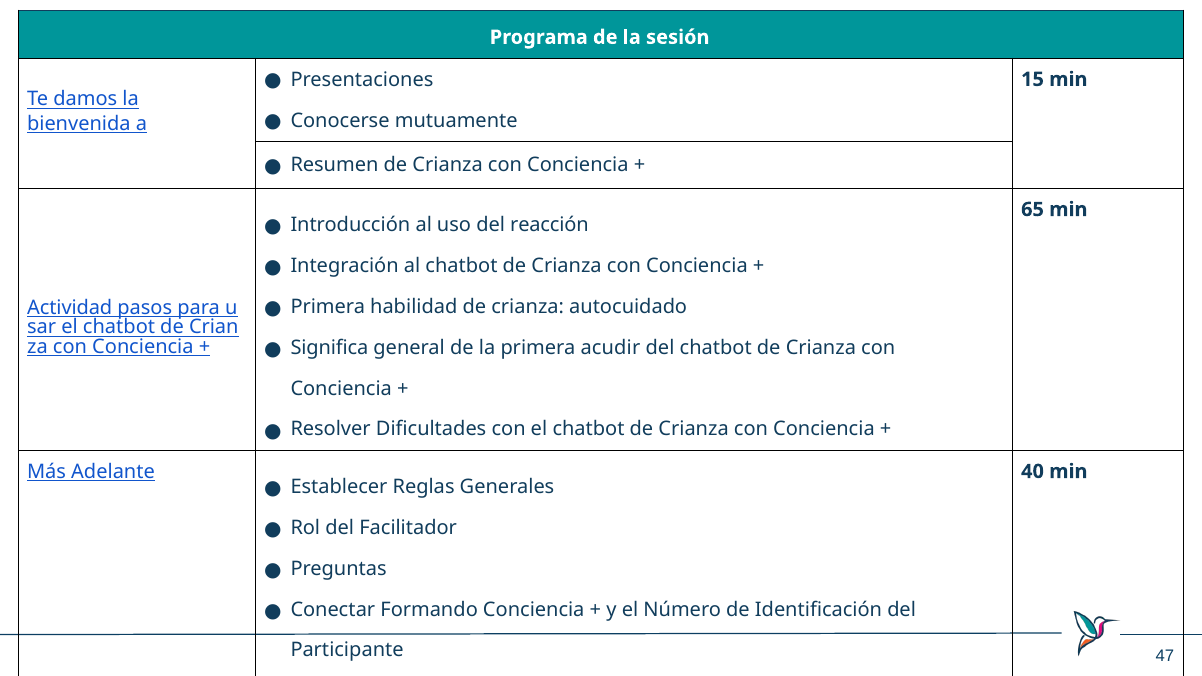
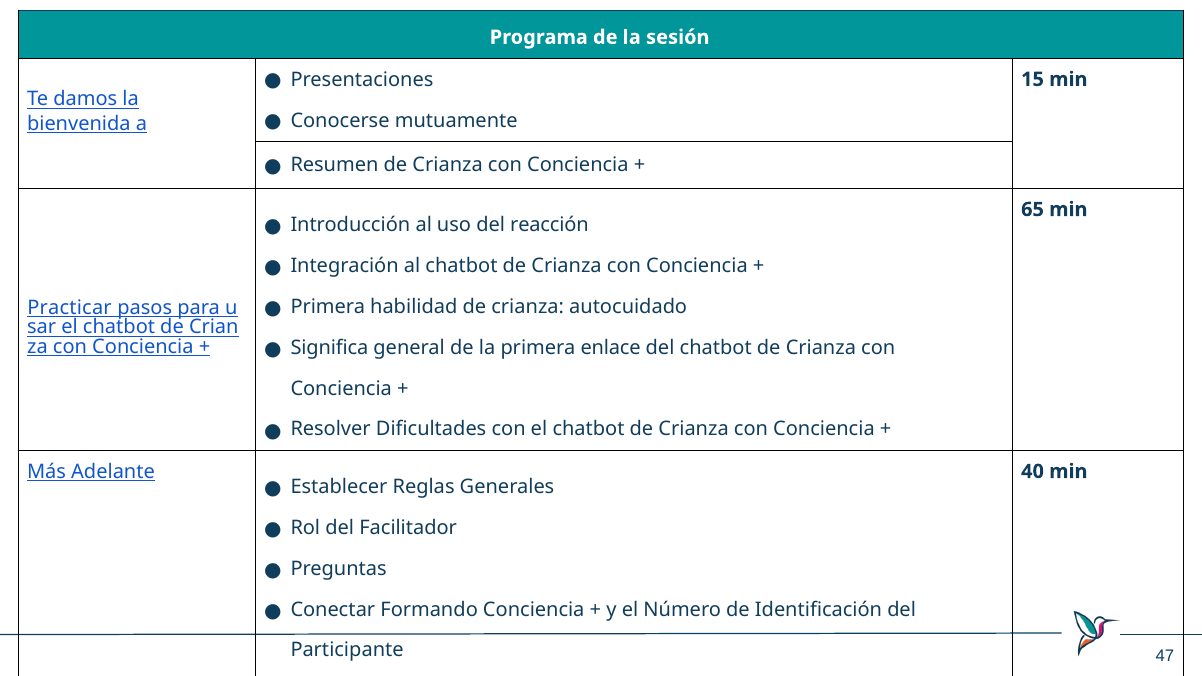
Actividad at (70, 308): Actividad -> Practicar
acudir: acudir -> enlace
